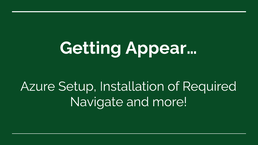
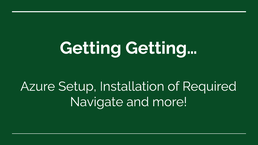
Appear…: Appear… -> Getting…
